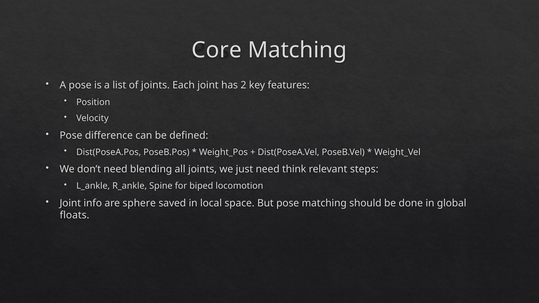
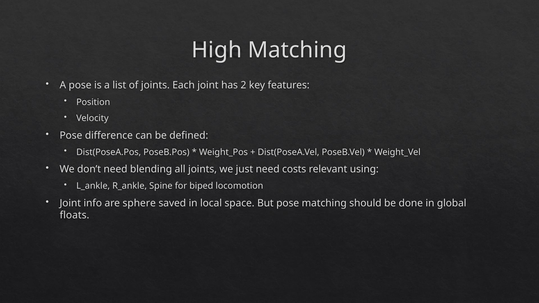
Core: Core -> High
think: think -> costs
steps: steps -> using
